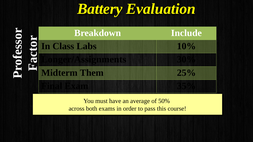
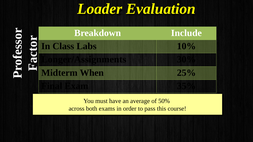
Battery: Battery -> Loader
Them: Them -> When
